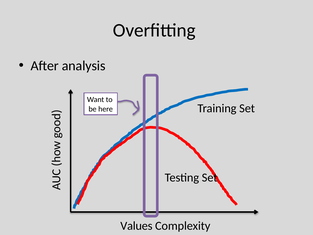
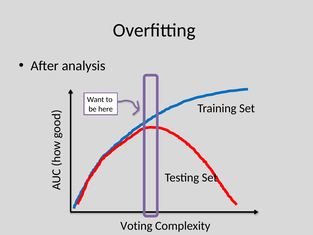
Values: Values -> Voting
